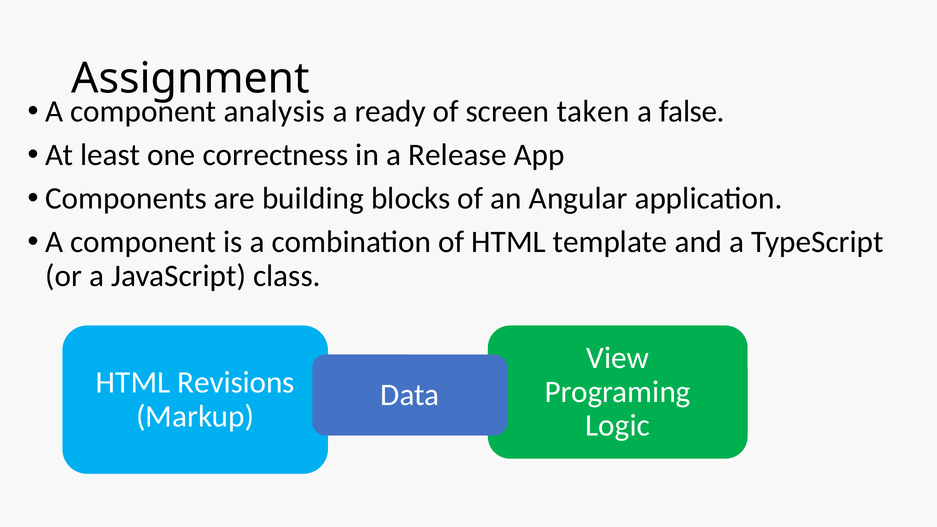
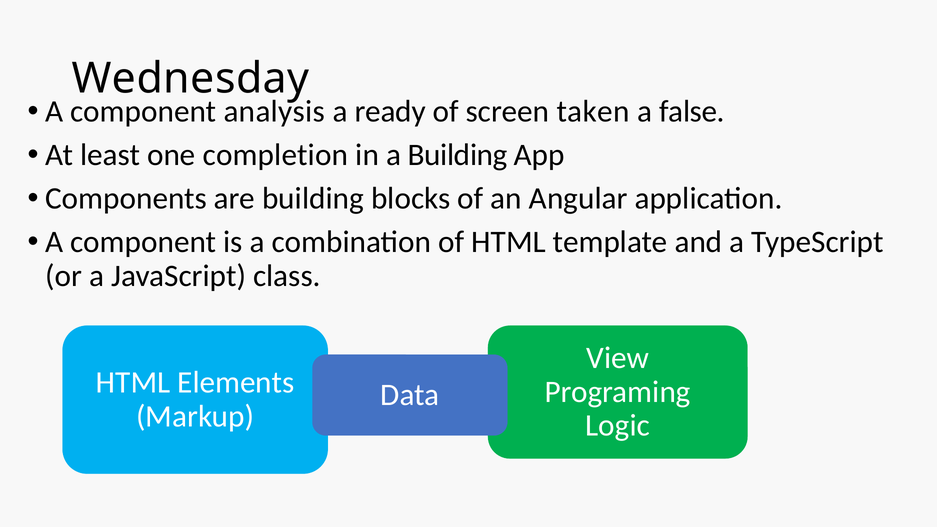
Assignment: Assignment -> Wednesday
correctness: correctness -> completion
a Release: Release -> Building
Revisions: Revisions -> Elements
